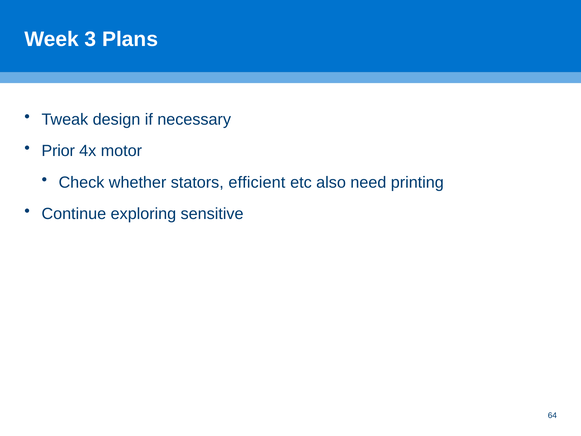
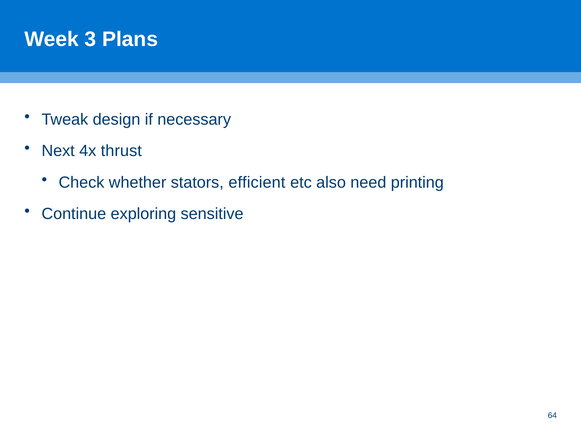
Prior: Prior -> Next
motor: motor -> thrust
